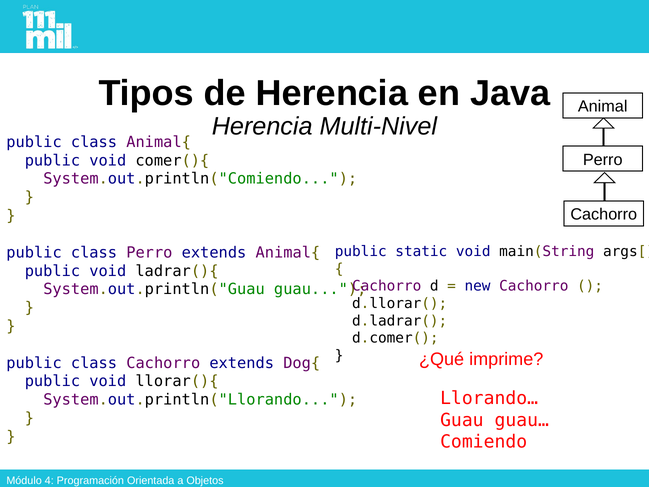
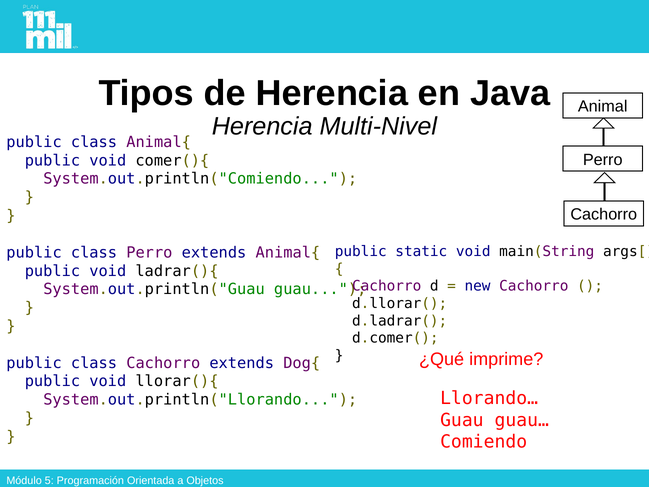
4: 4 -> 5
